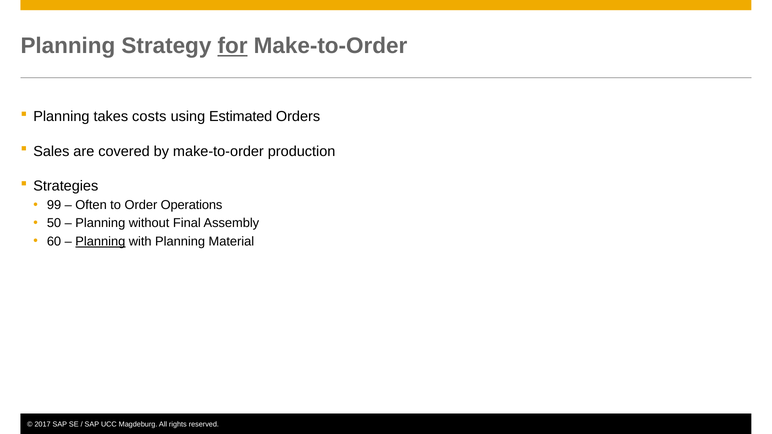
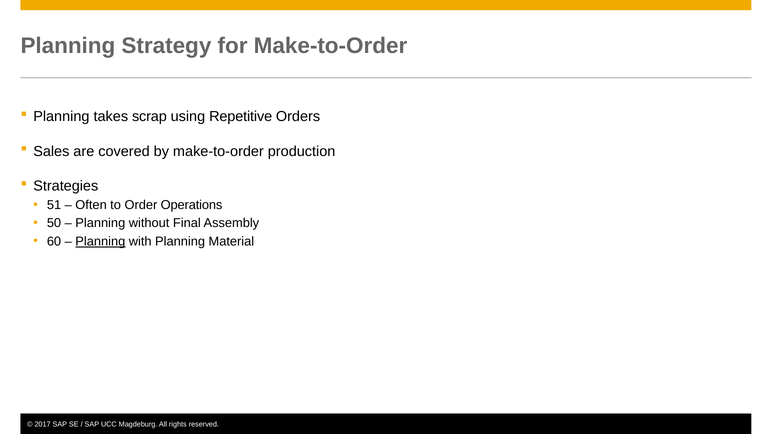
for underline: present -> none
costs: costs -> scrap
Estimated: Estimated -> Repetitive
99: 99 -> 51
